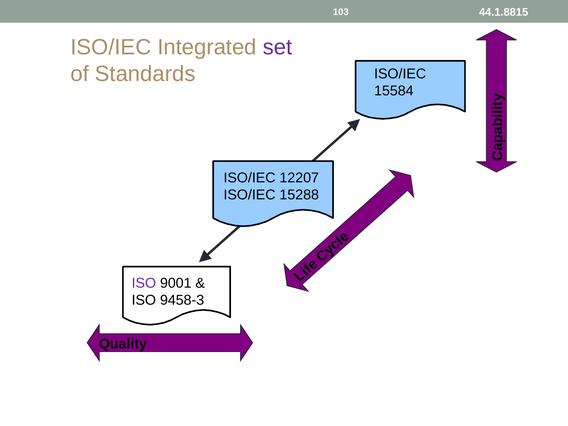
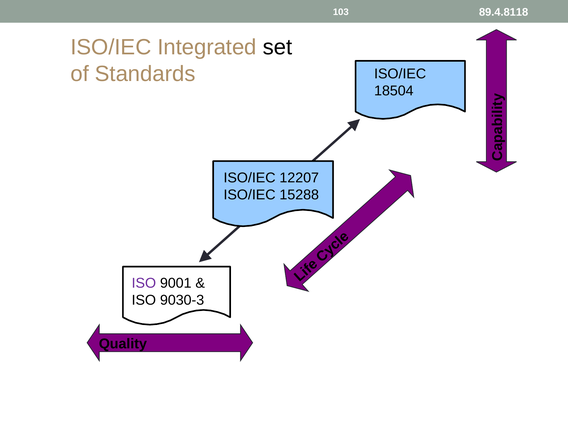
44.1.8815: 44.1.8815 -> 89.4.8118
set colour: purple -> black
15584: 15584 -> 18504
9458-3: 9458-3 -> 9030-3
